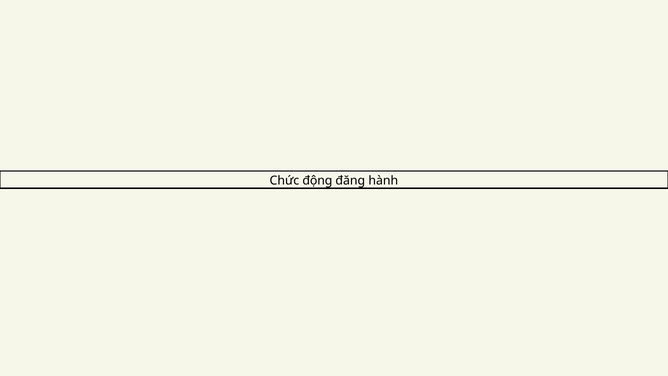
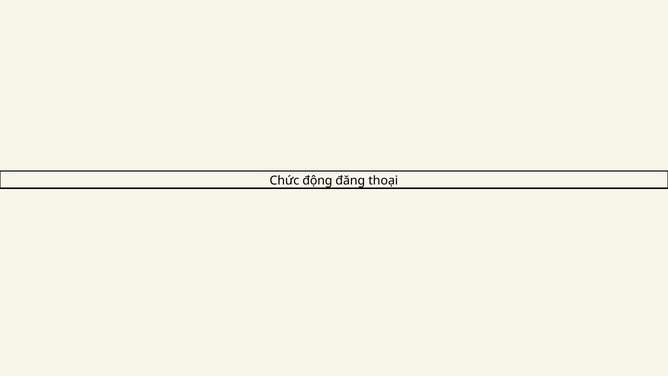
hành: hành -> thoại
